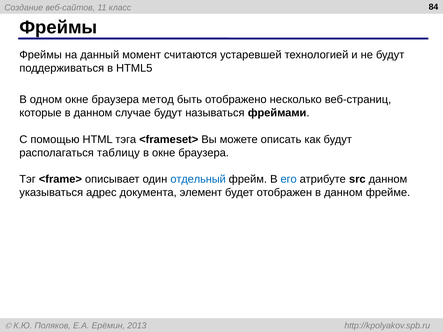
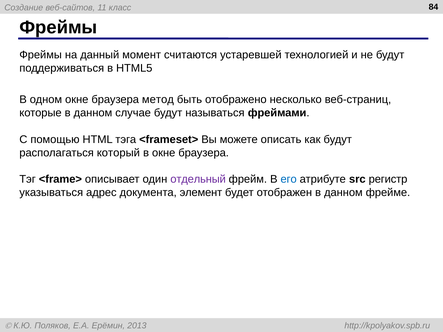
таблицу: таблицу -> который
отдельный colour: blue -> purple
src данном: данном -> регистр
